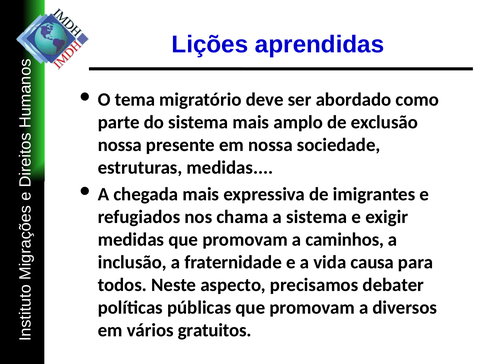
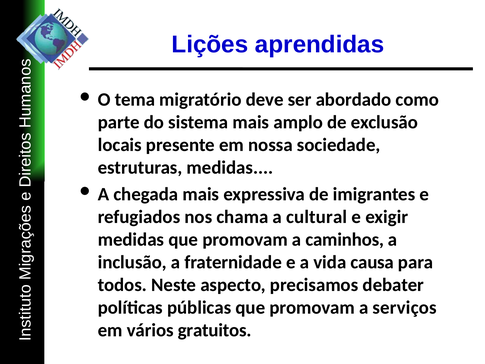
nossa at (120, 145): nossa -> locais
a sistema: sistema -> cultural
diversos: diversos -> serviços
